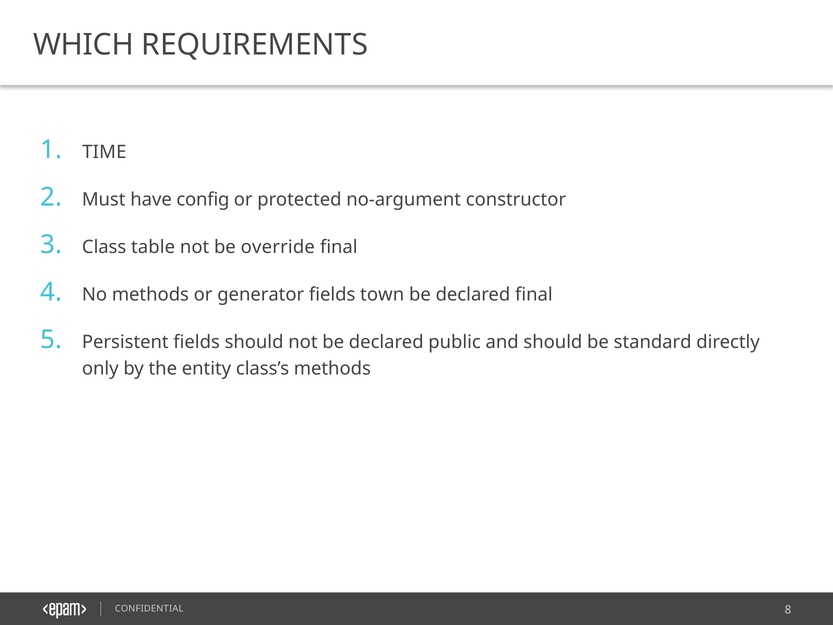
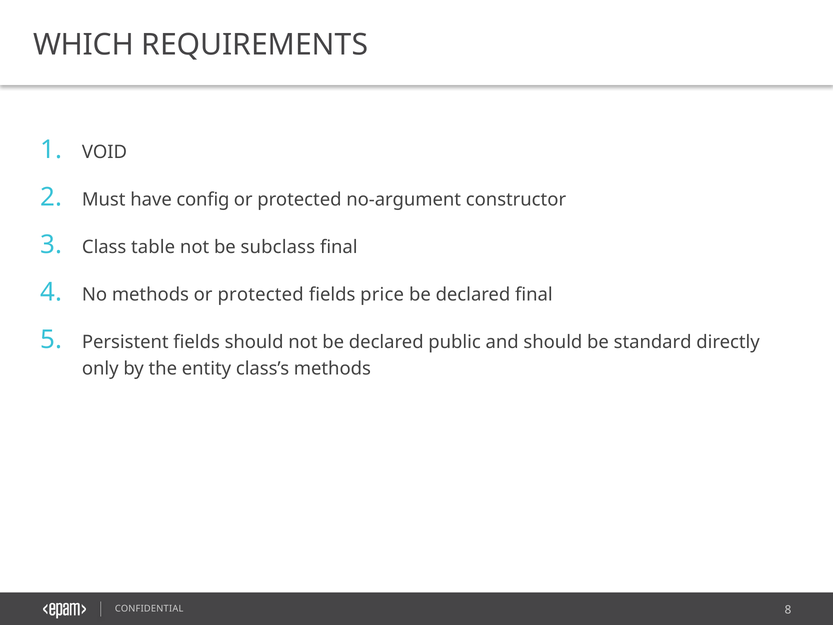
TIME: TIME -> VOID
override: override -> subclass
methods or generator: generator -> protected
town: town -> price
